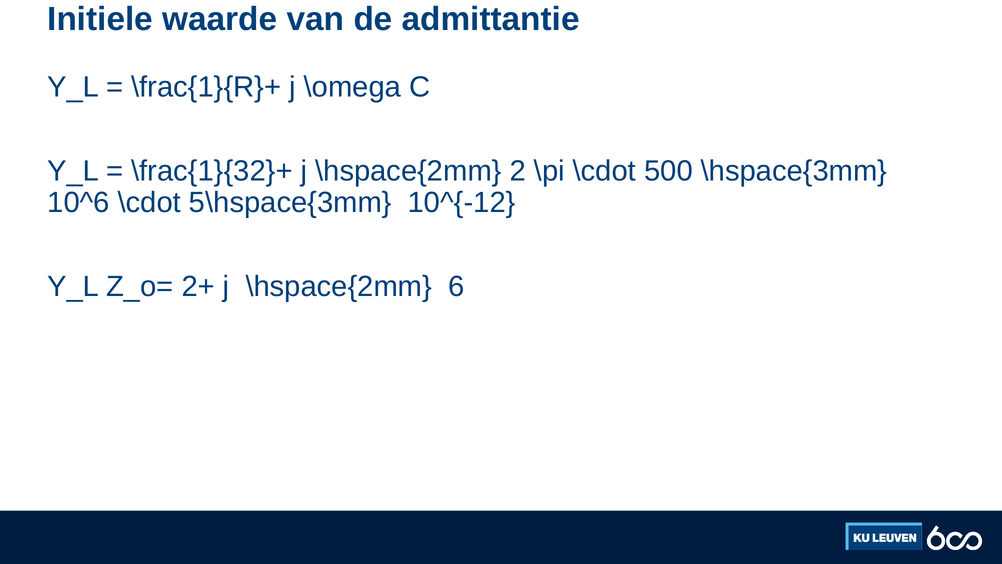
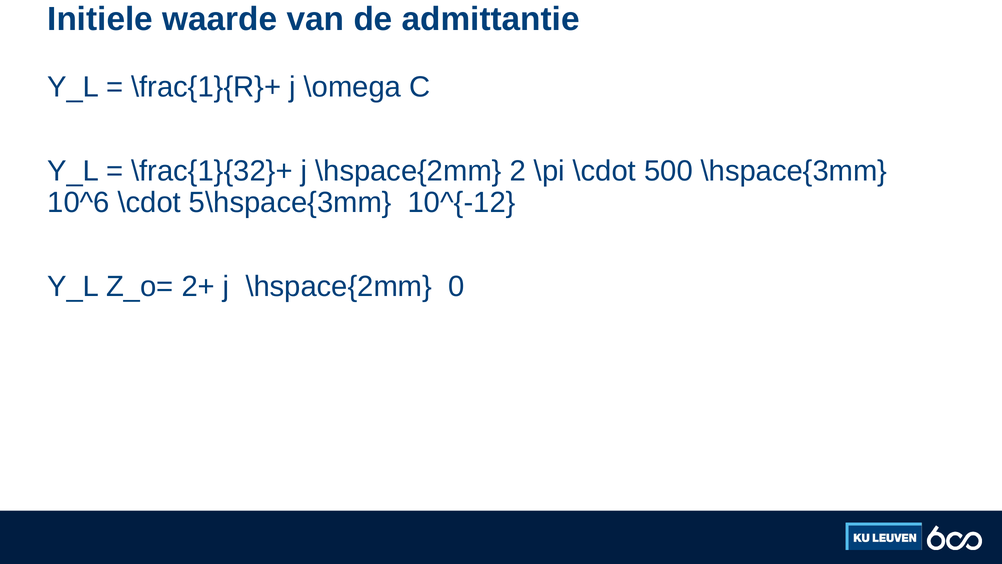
6: 6 -> 0
